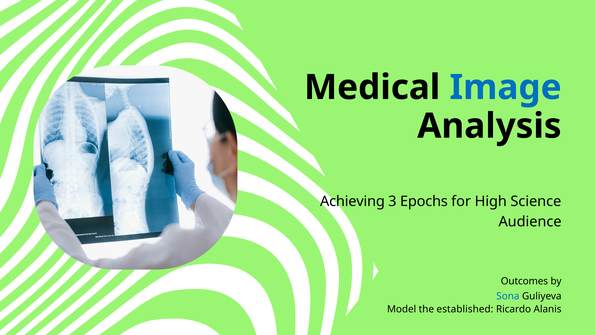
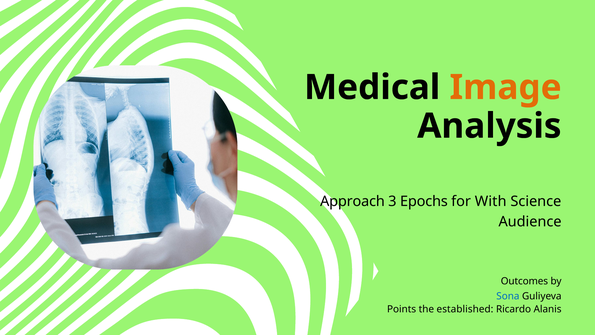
Image colour: blue -> orange
Achieving: Achieving -> Approach
High: High -> With
Model: Model -> Points
